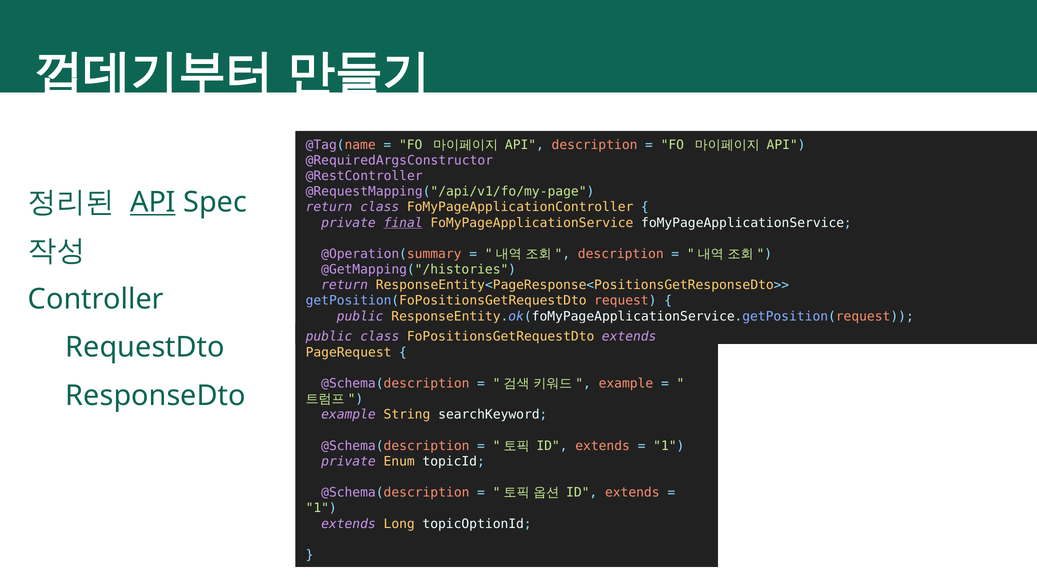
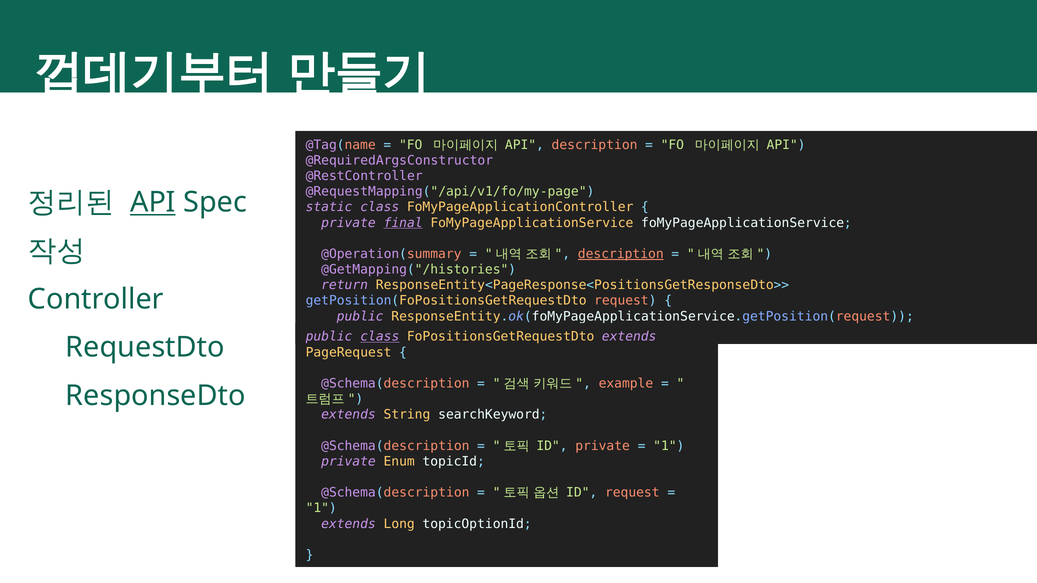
return at (329, 207): return -> static
description at (621, 254) underline: none -> present
class at (380, 337) underline: none -> present
example at (348, 415): example -> extends
extends at (603, 446): extends -> private
extends at (632, 493): extends -> request
